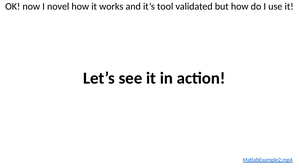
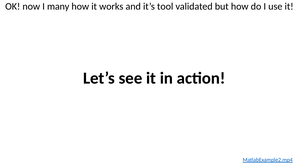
novel: novel -> many
